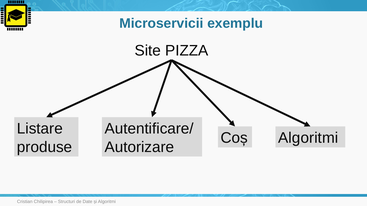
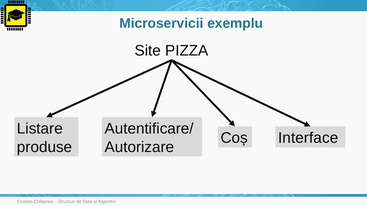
Coș Algoritmi: Algoritmi -> Interface
